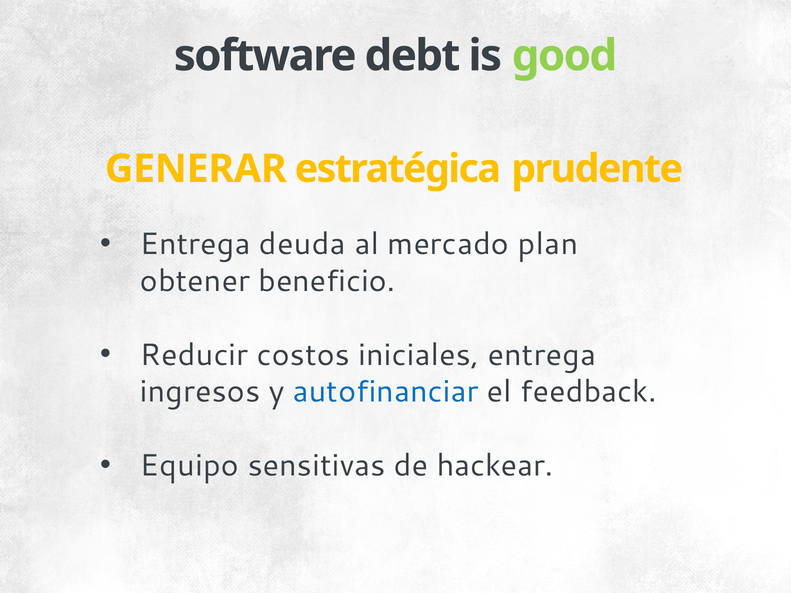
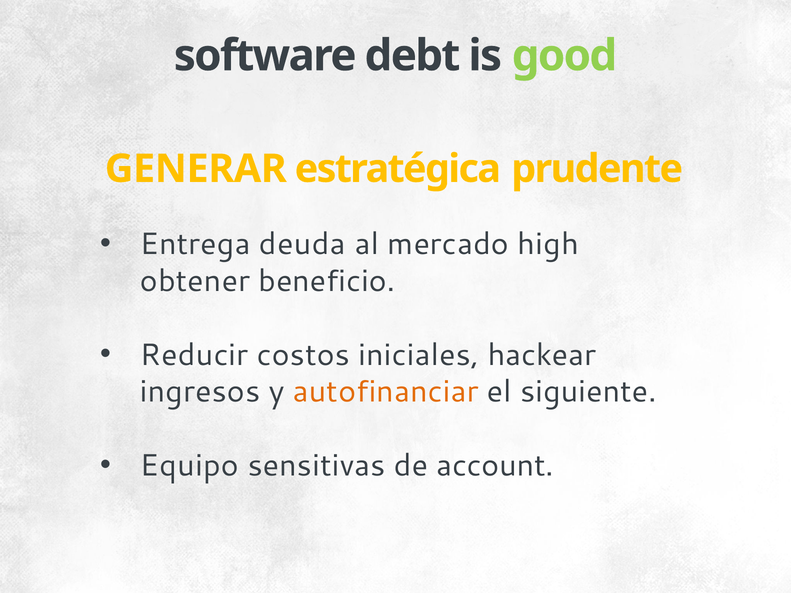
plan: plan -> high
iniciales entrega: entrega -> hackear
autofinanciar colour: blue -> orange
feedback: feedback -> siguiente
hackear: hackear -> account
